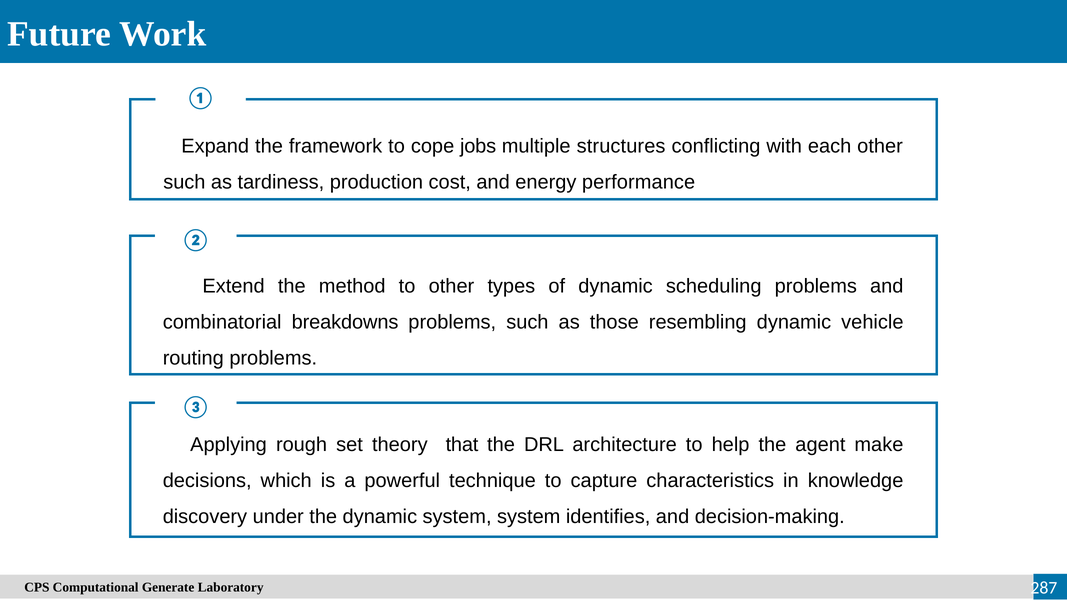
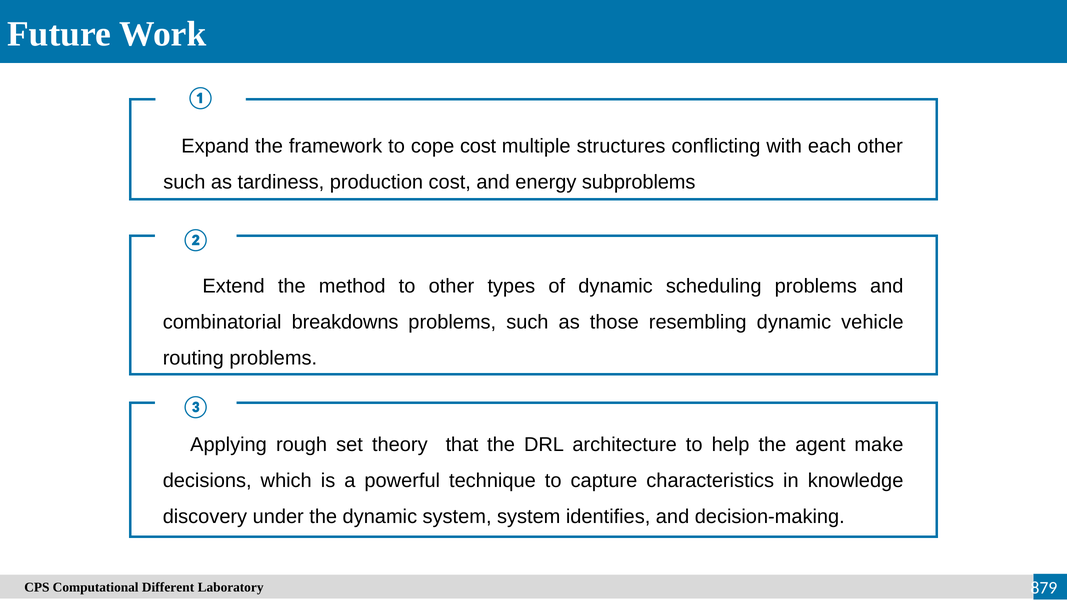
cope jobs: jobs -> cost
performance: performance -> subproblems
Generate: Generate -> Different
287: 287 -> 879
